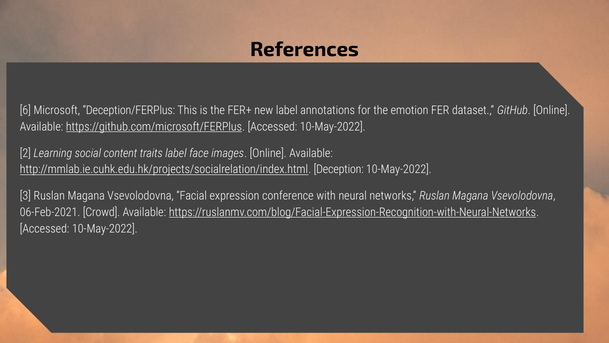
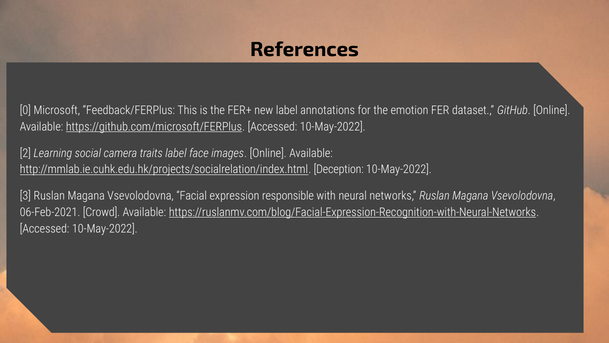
6: 6 -> 0
Deception/FERPlus: Deception/FERPlus -> Feedback/FERPlus
content: content -> camera
conference: conference -> responsible
